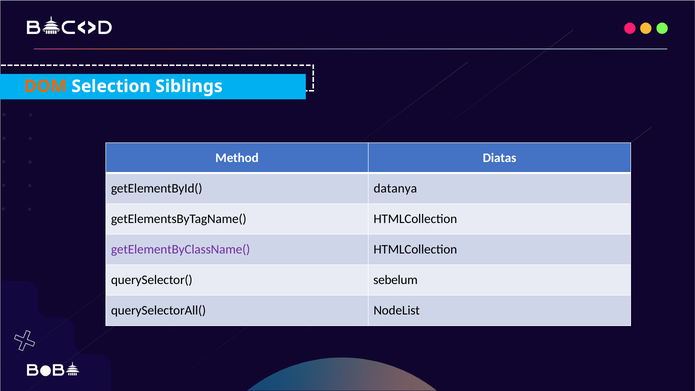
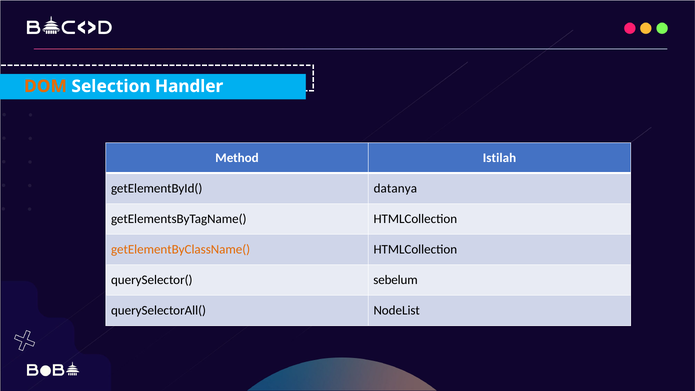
Siblings: Siblings -> Handler
Diatas: Diatas -> Istilah
getElementByClassName( colour: purple -> orange
